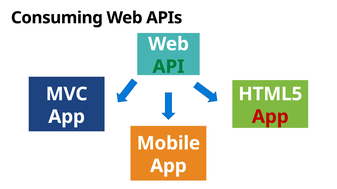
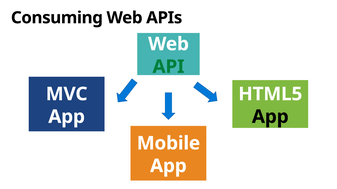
App at (270, 117) colour: red -> black
